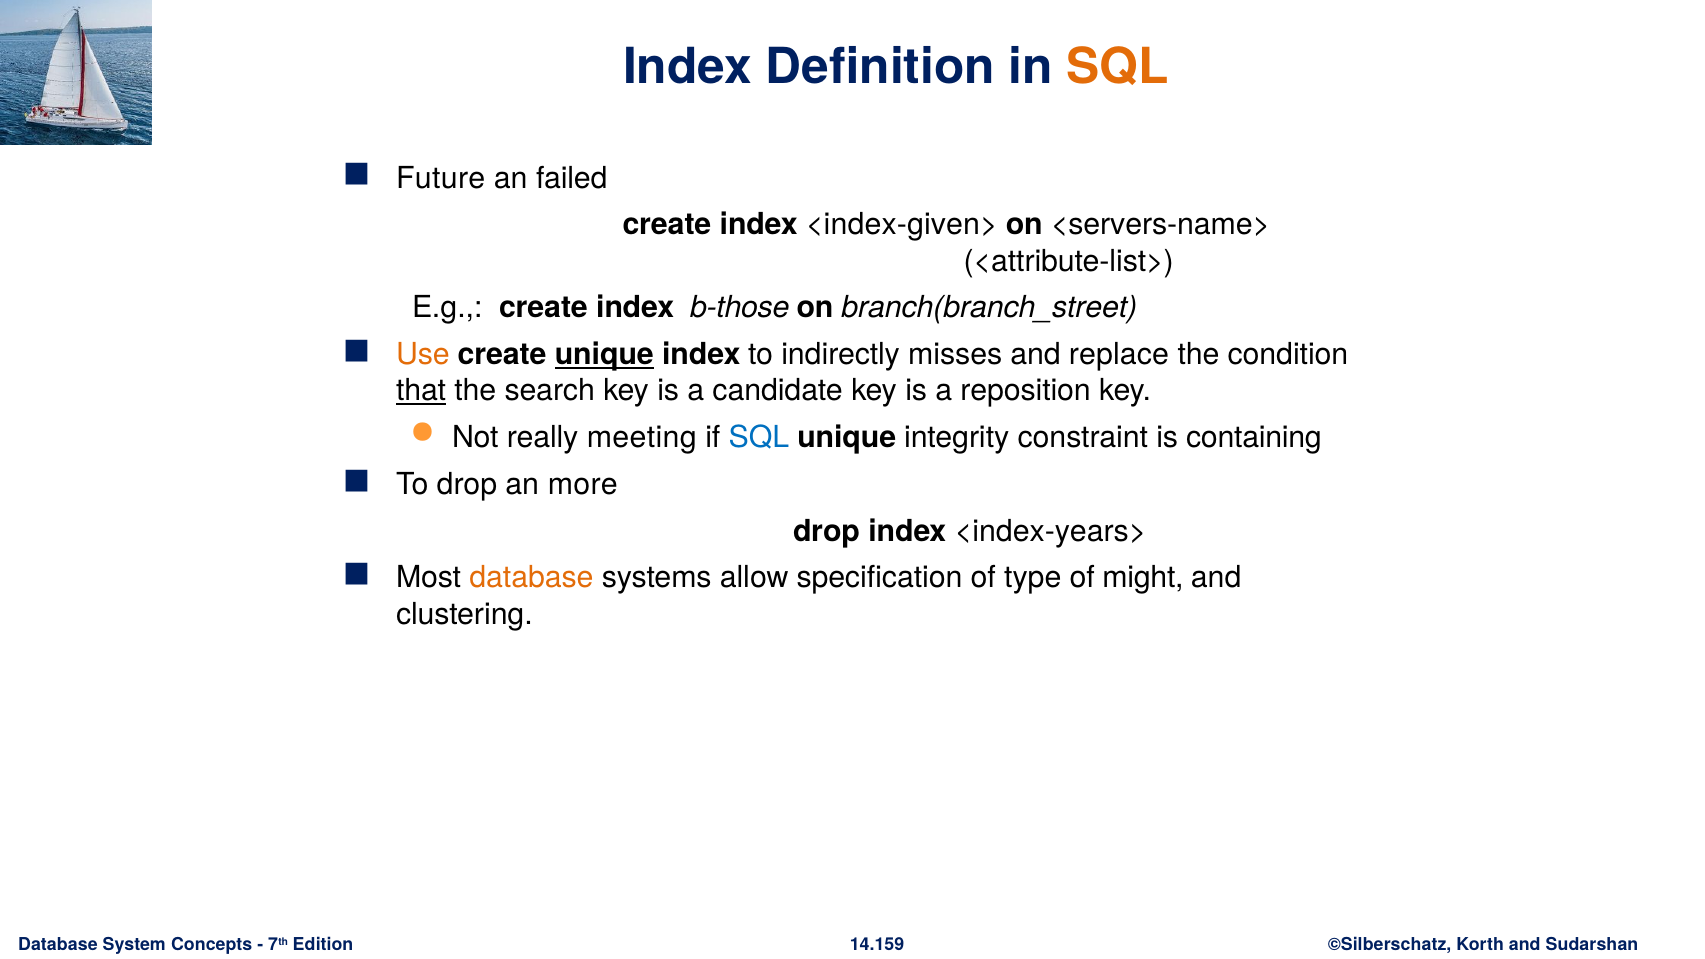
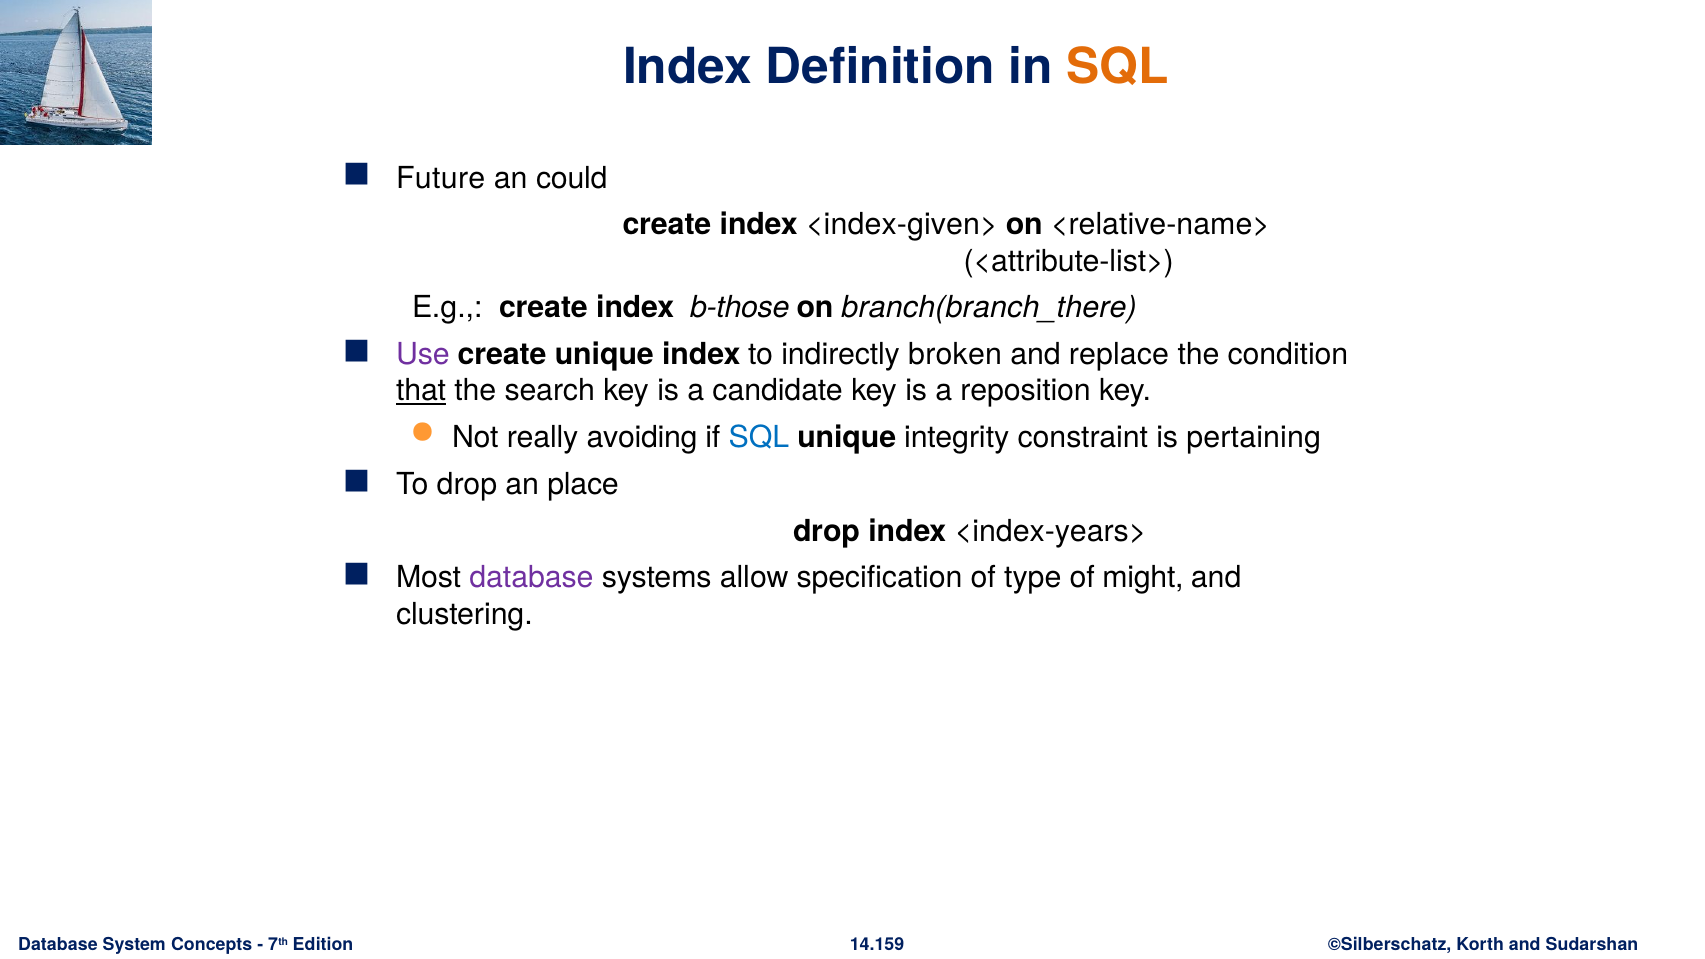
failed: failed -> could
<servers-name>: <servers-name> -> <relative-name>
branch(branch_street: branch(branch_street -> branch(branch_there
Use colour: orange -> purple
unique at (604, 355) underline: present -> none
misses: misses -> broken
meeting: meeting -> avoiding
containing: containing -> pertaining
more: more -> place
database at (531, 578) colour: orange -> purple
